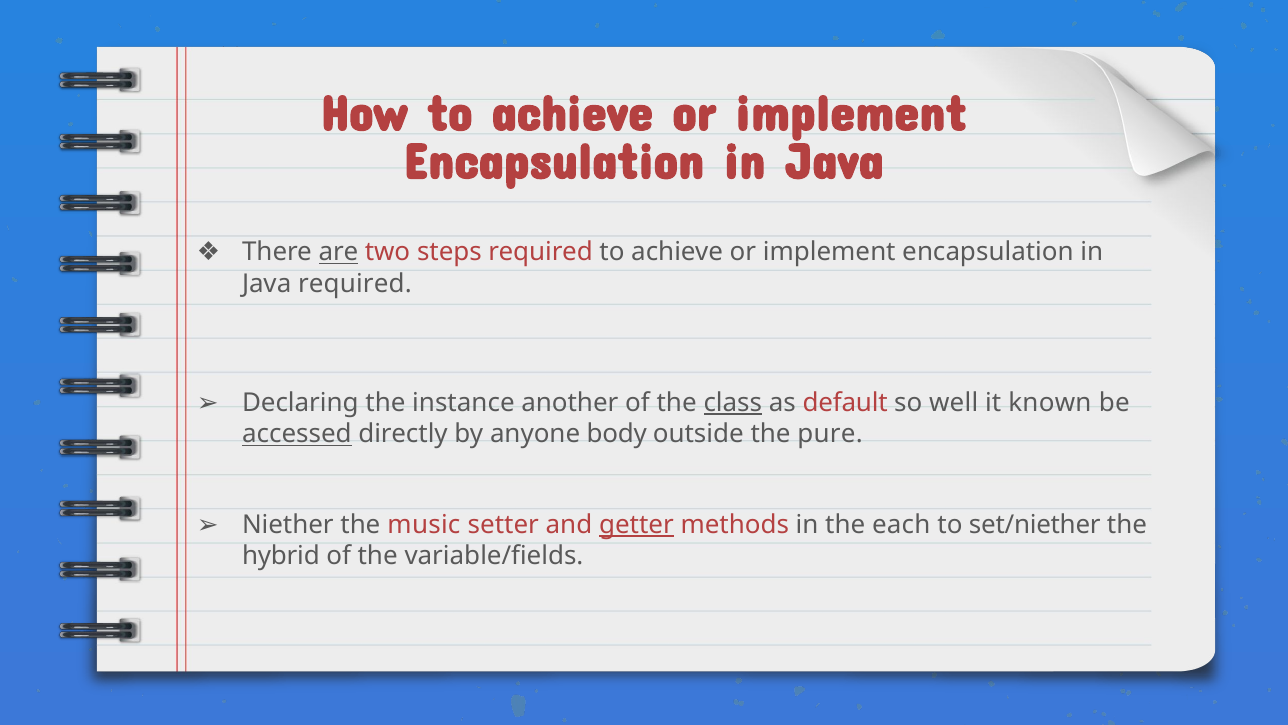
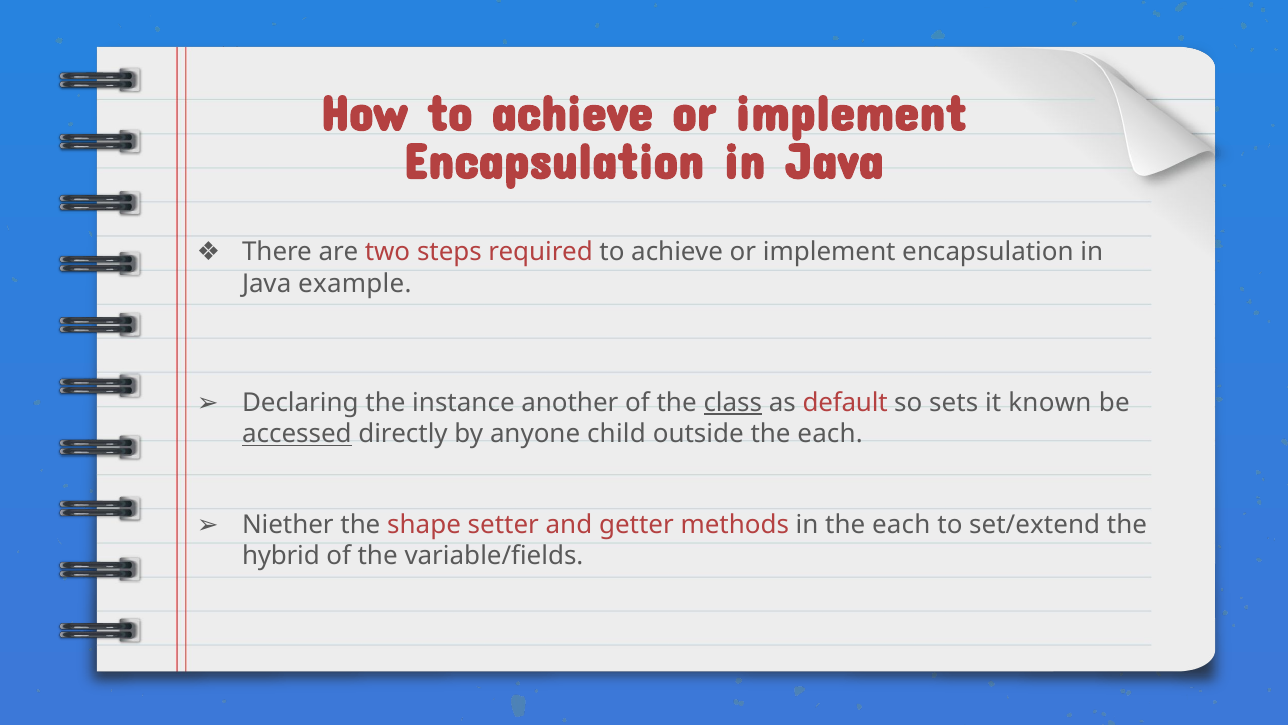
are underline: present -> none
Java required: required -> example
well: well -> sets
body: body -> child
outside the pure: pure -> each
music: music -> shape
getter underline: present -> none
set/niether: set/niether -> set/extend
